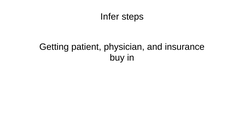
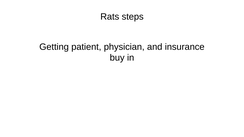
Infer: Infer -> Rats
